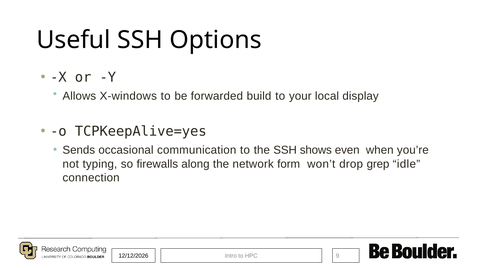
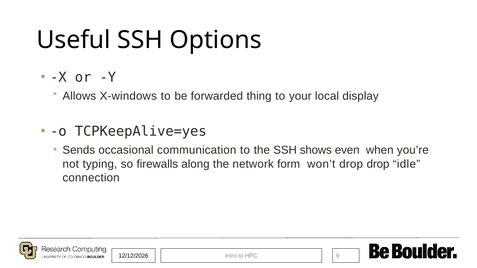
build: build -> thing
drop grep: grep -> drop
